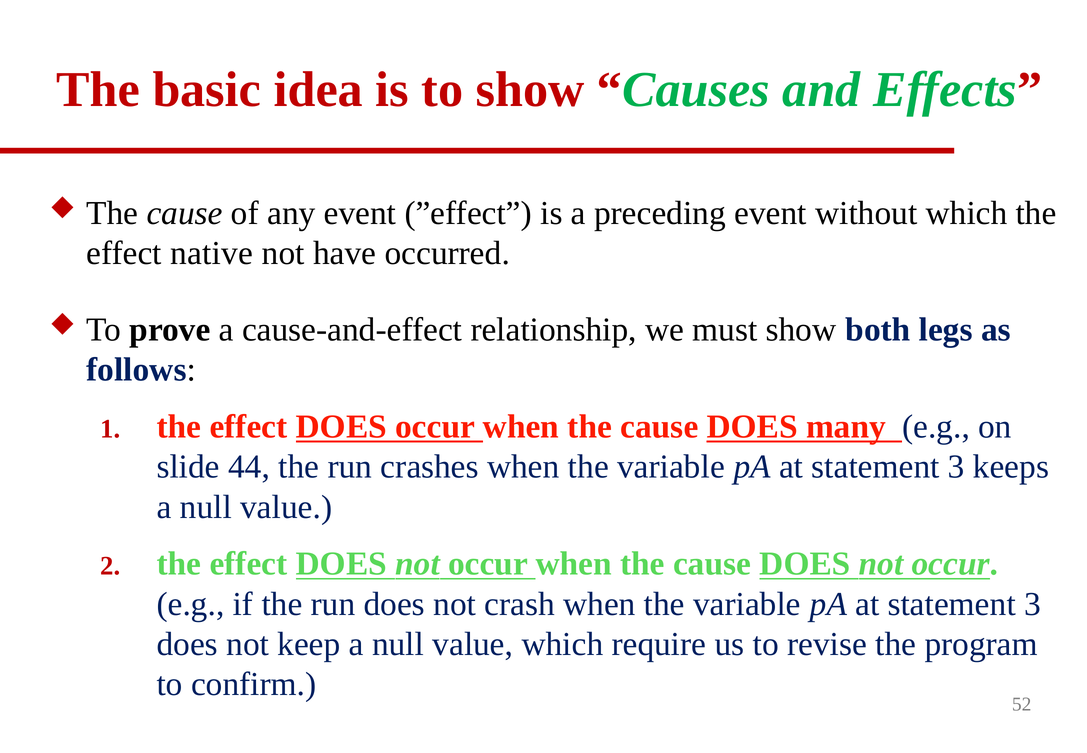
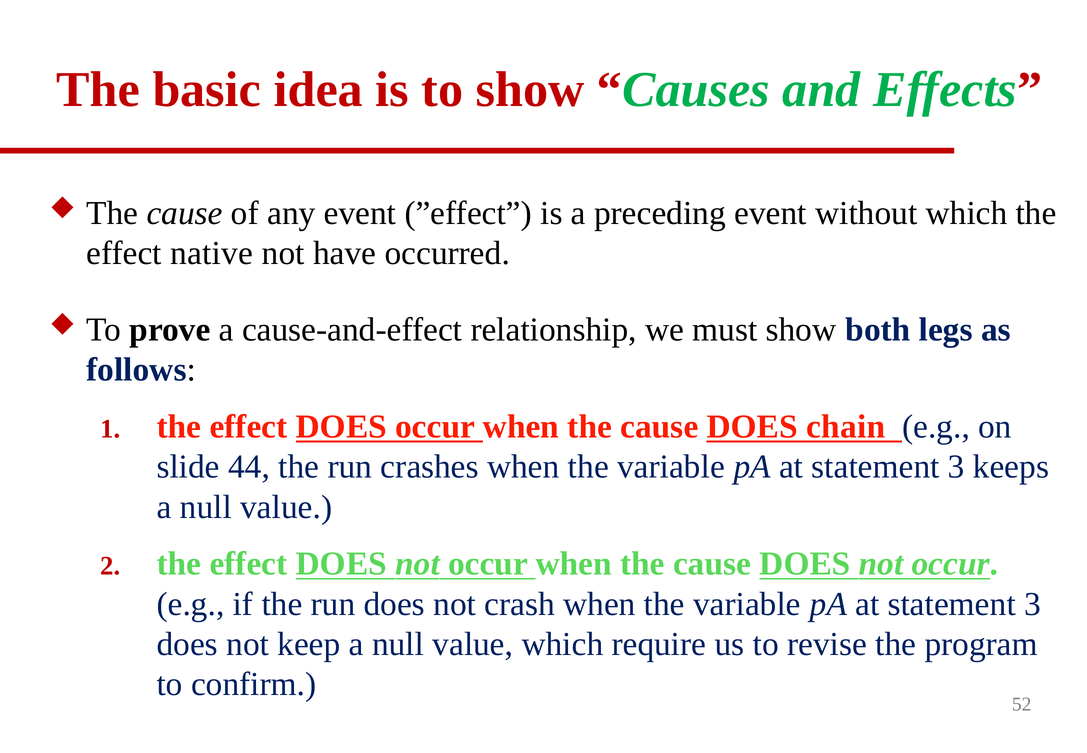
many: many -> chain
